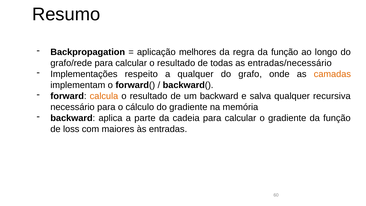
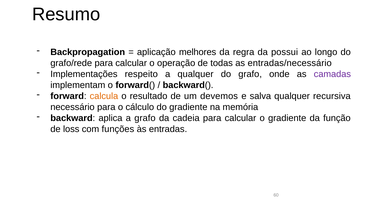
regra da função: função -> possui
calcular o resultado: resultado -> operação
camadas colour: orange -> purple
um backward: backward -> devemos
a parte: parte -> grafo
maiores: maiores -> funções
